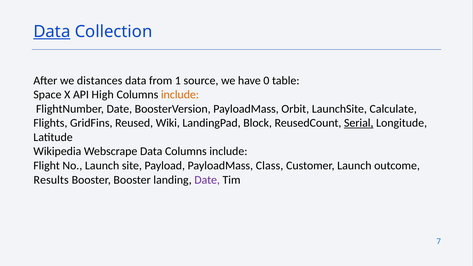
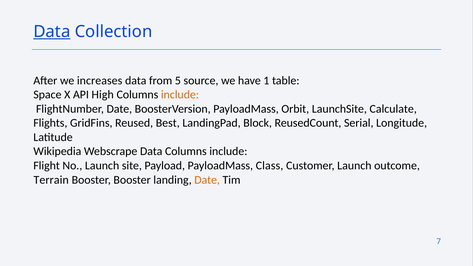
distances: distances -> increases
1: 1 -> 5
0: 0 -> 1
Wiki: Wiki -> Best
Serial underline: present -> none
Results: Results -> Terrain
Date at (207, 180) colour: purple -> orange
